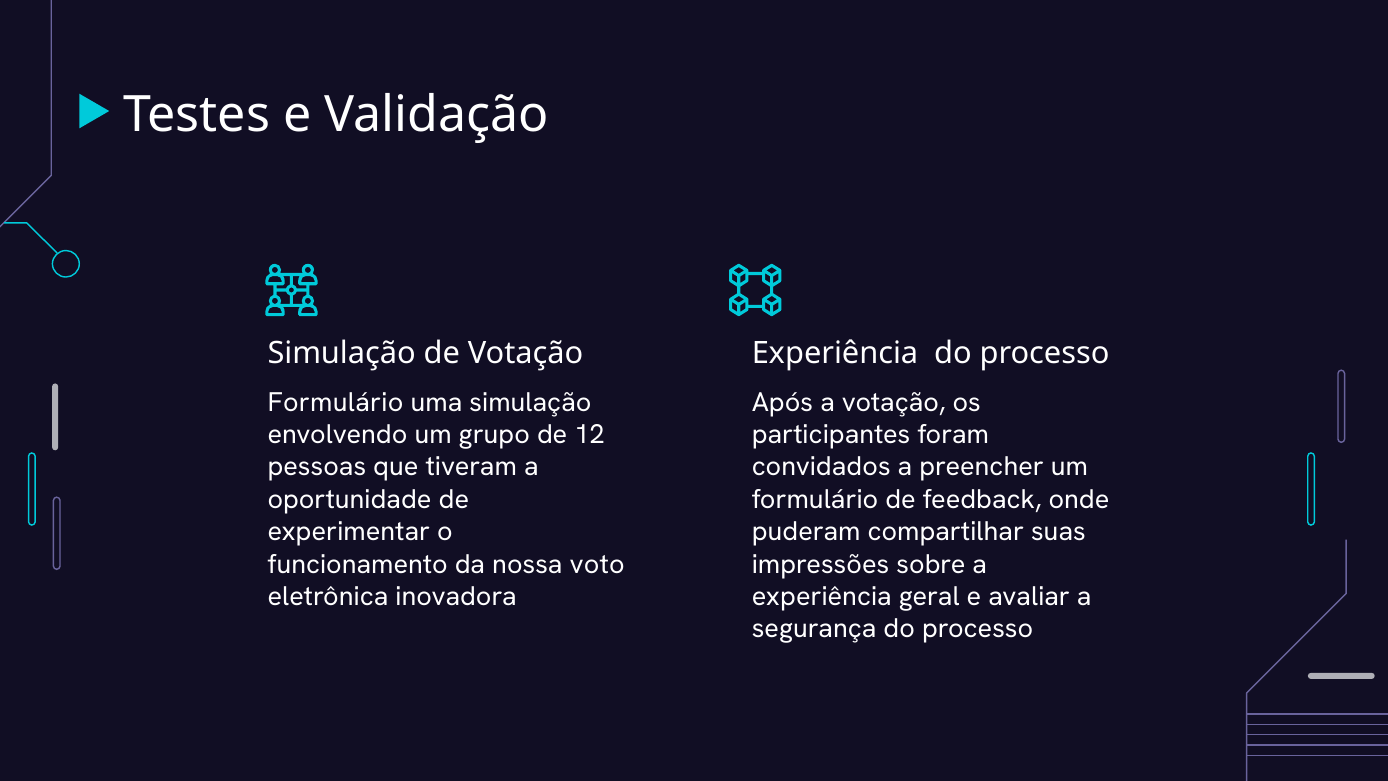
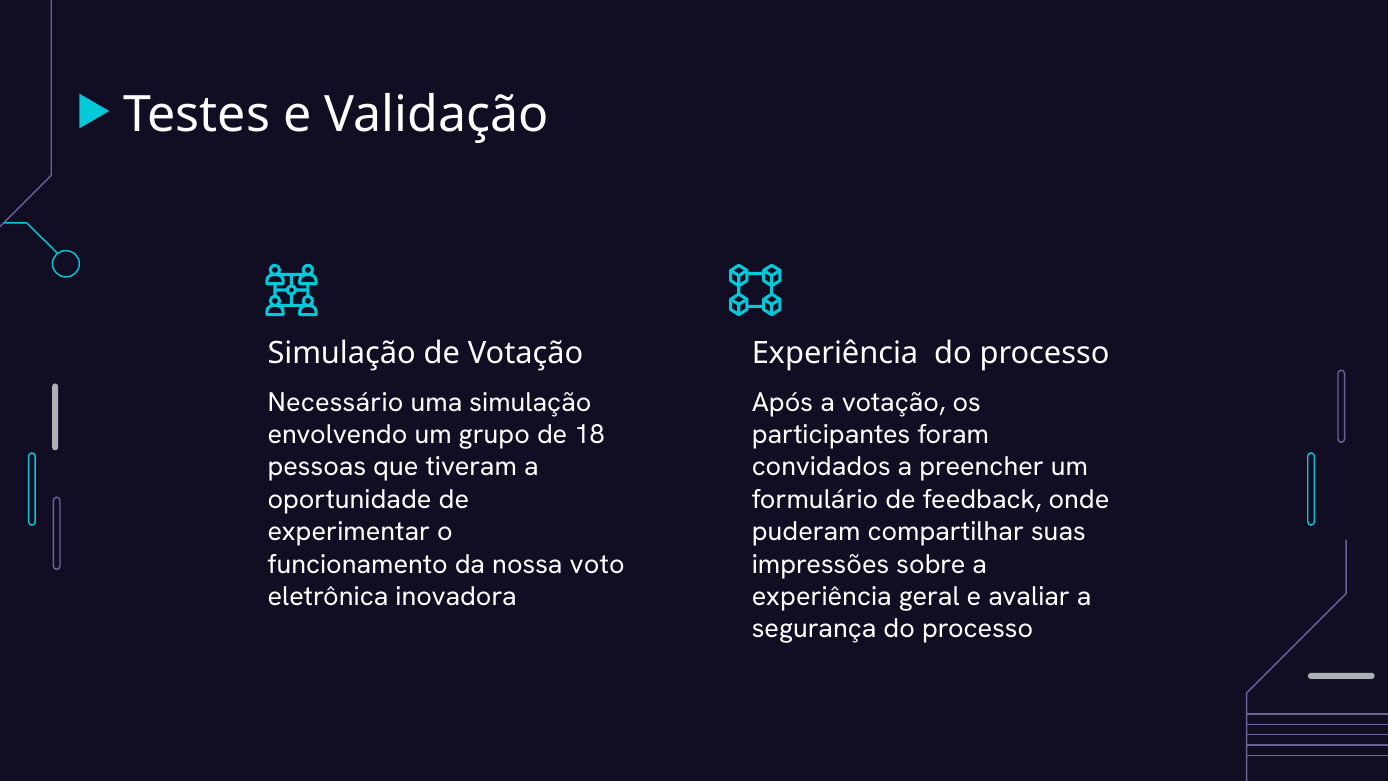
Formulário at (335, 402): Formulário -> Necessário
12: 12 -> 18
